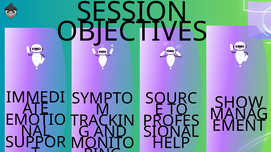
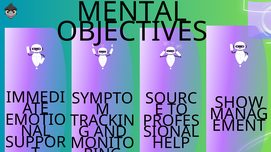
SESSION: SESSION -> MENTAL
